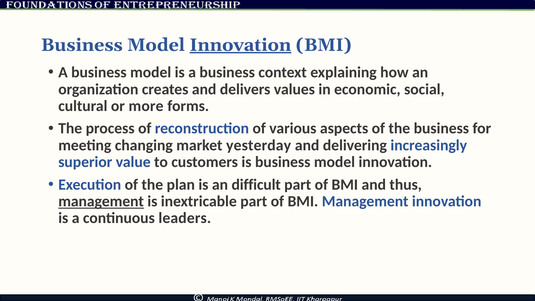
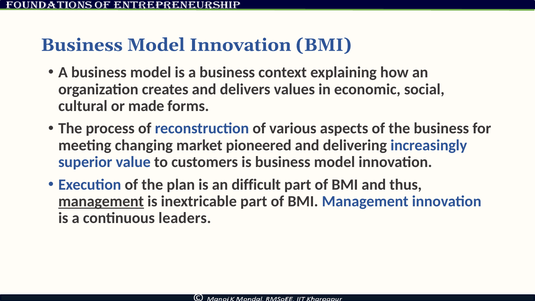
Innovation at (240, 45) underline: present -> none
more: more -> made
yesterday: yesterday -> pioneered
